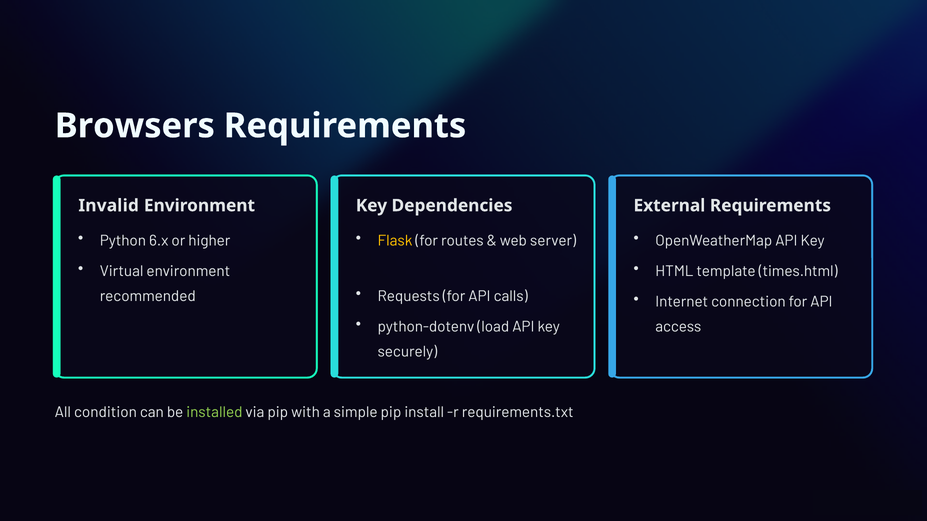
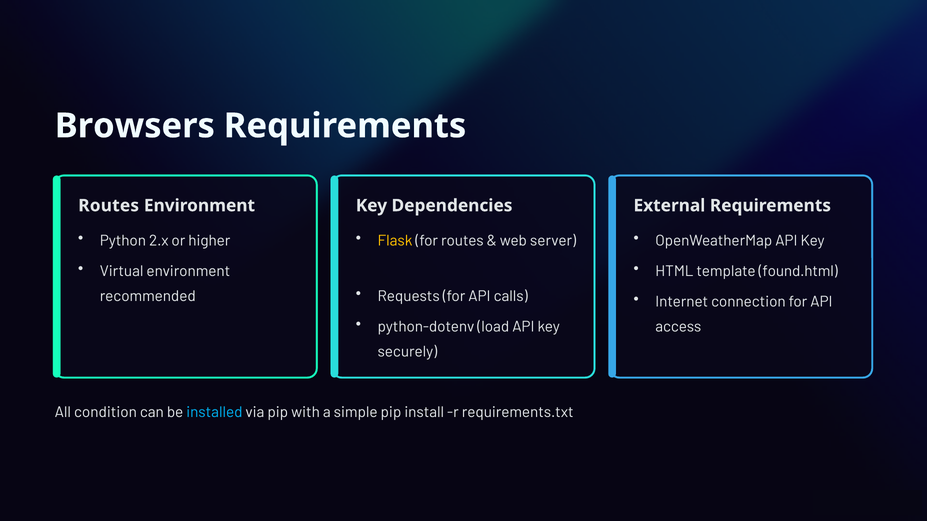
Invalid at (109, 206): Invalid -> Routes
6.x: 6.x -> 2.x
times.html: times.html -> found.html
installed colour: light green -> light blue
